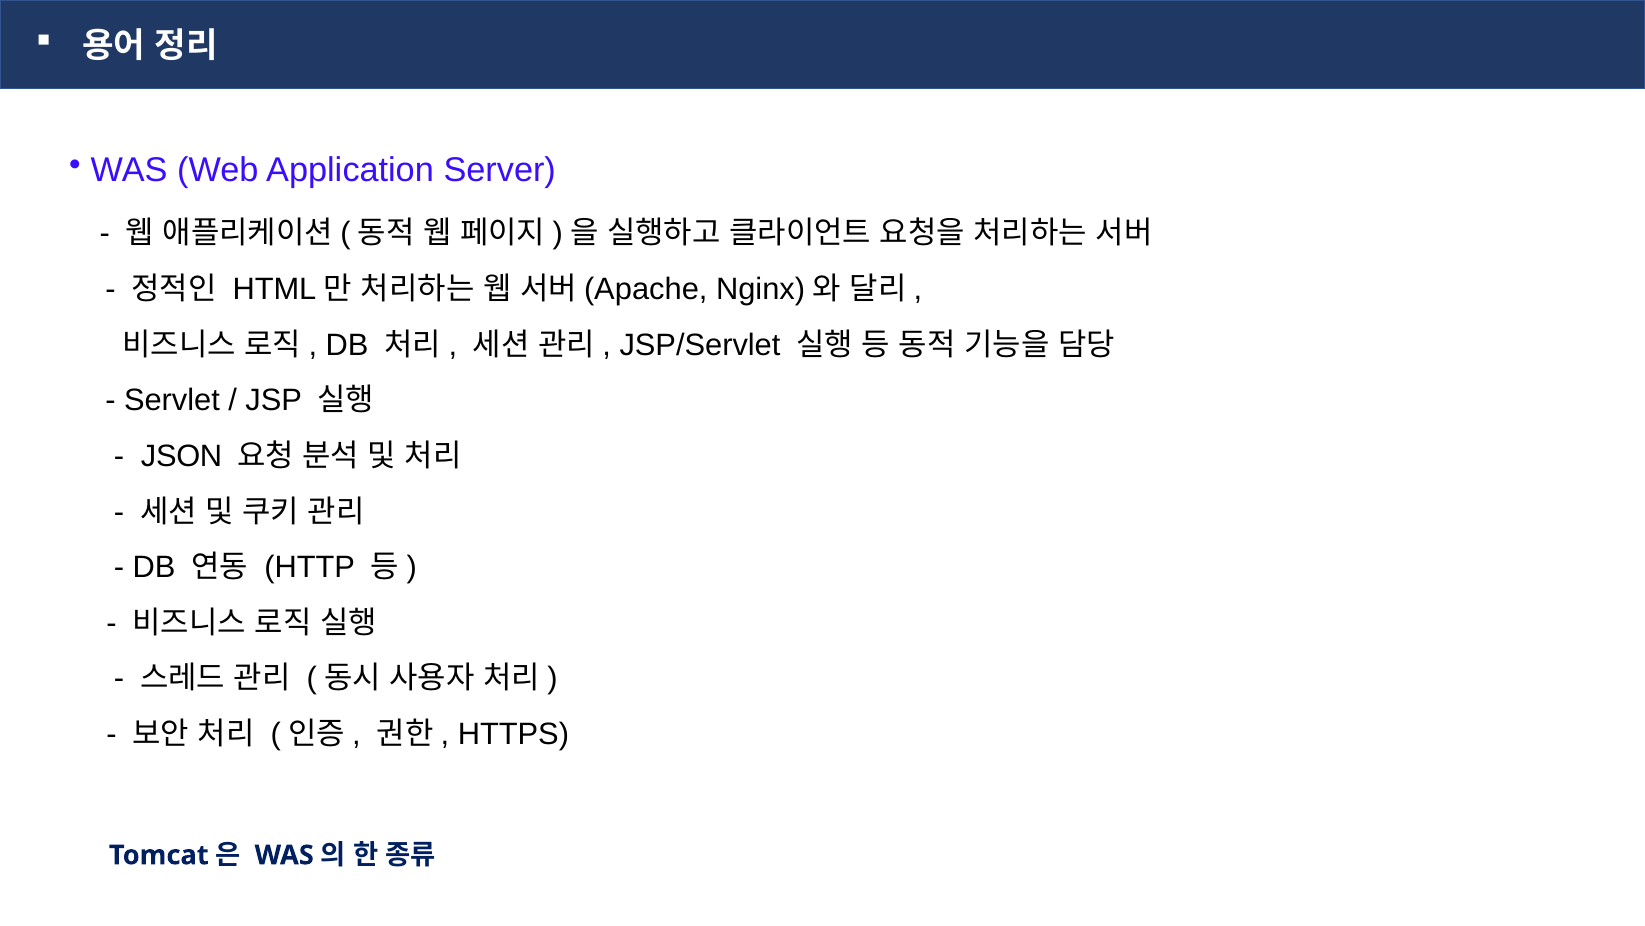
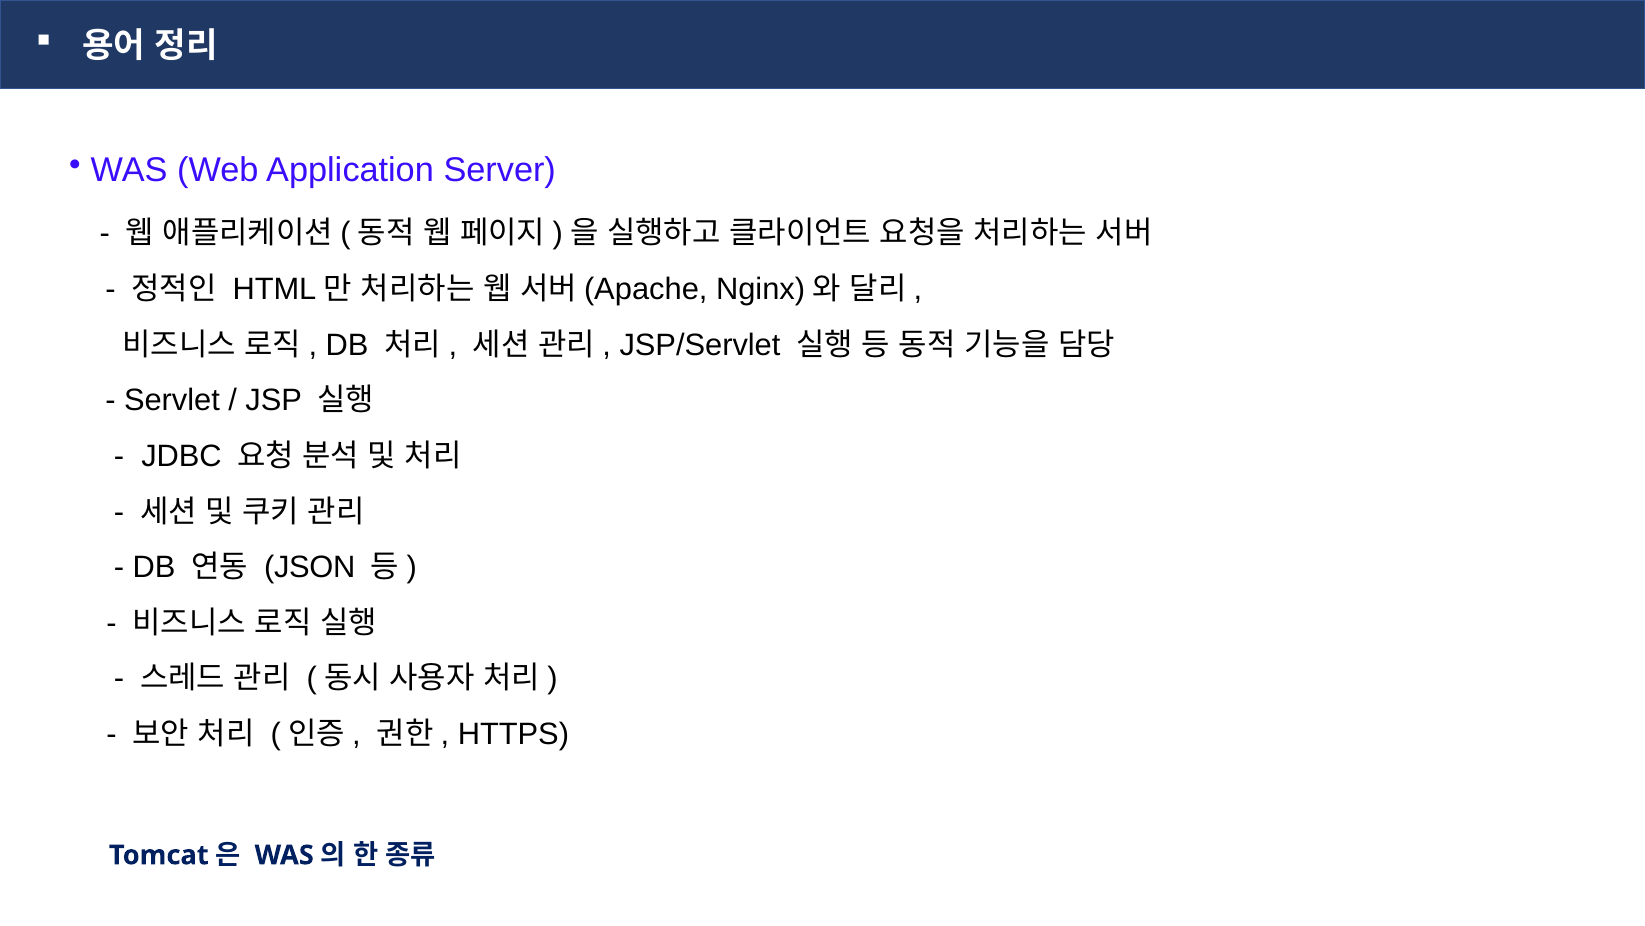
JSON: JSON -> JDBC
HTTP: HTTP -> JSON
